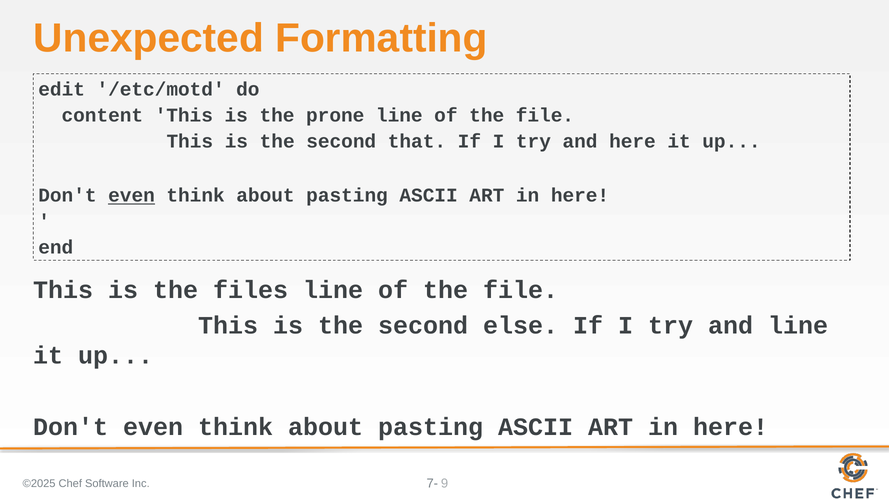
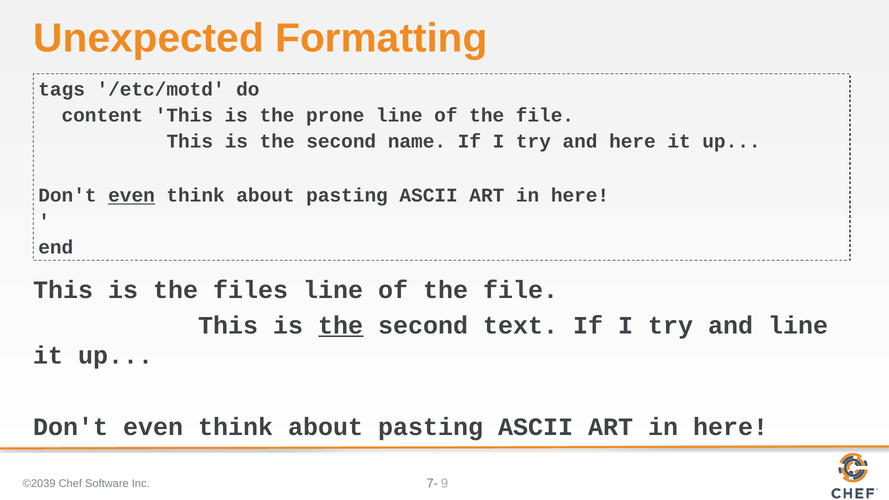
edit: edit -> tags
that: that -> name
the at (341, 326) underline: none -> present
else: else -> text
©2025: ©2025 -> ©2039
